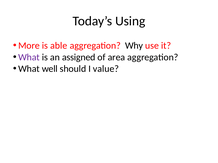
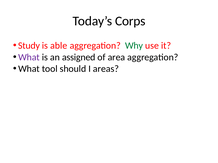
Using: Using -> Corps
More: More -> Study
Why colour: black -> green
well: well -> tool
value: value -> areas
